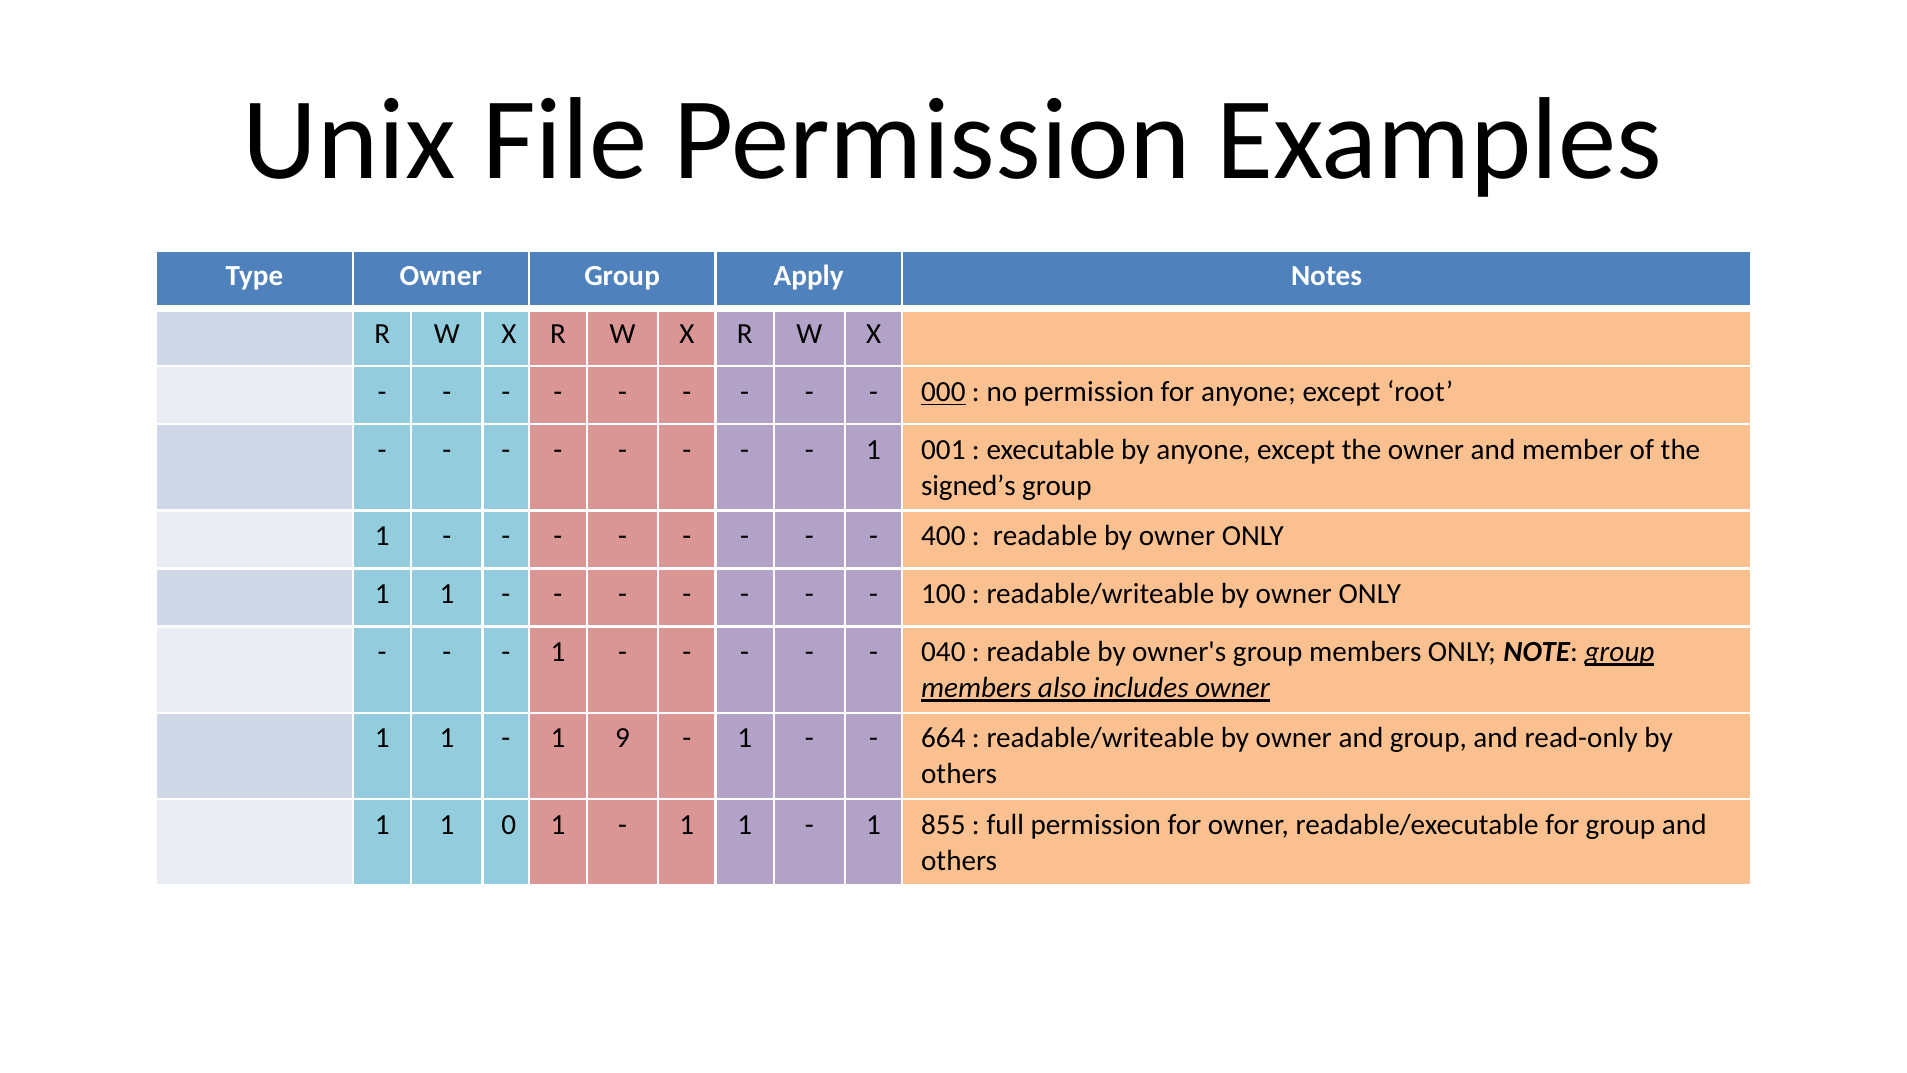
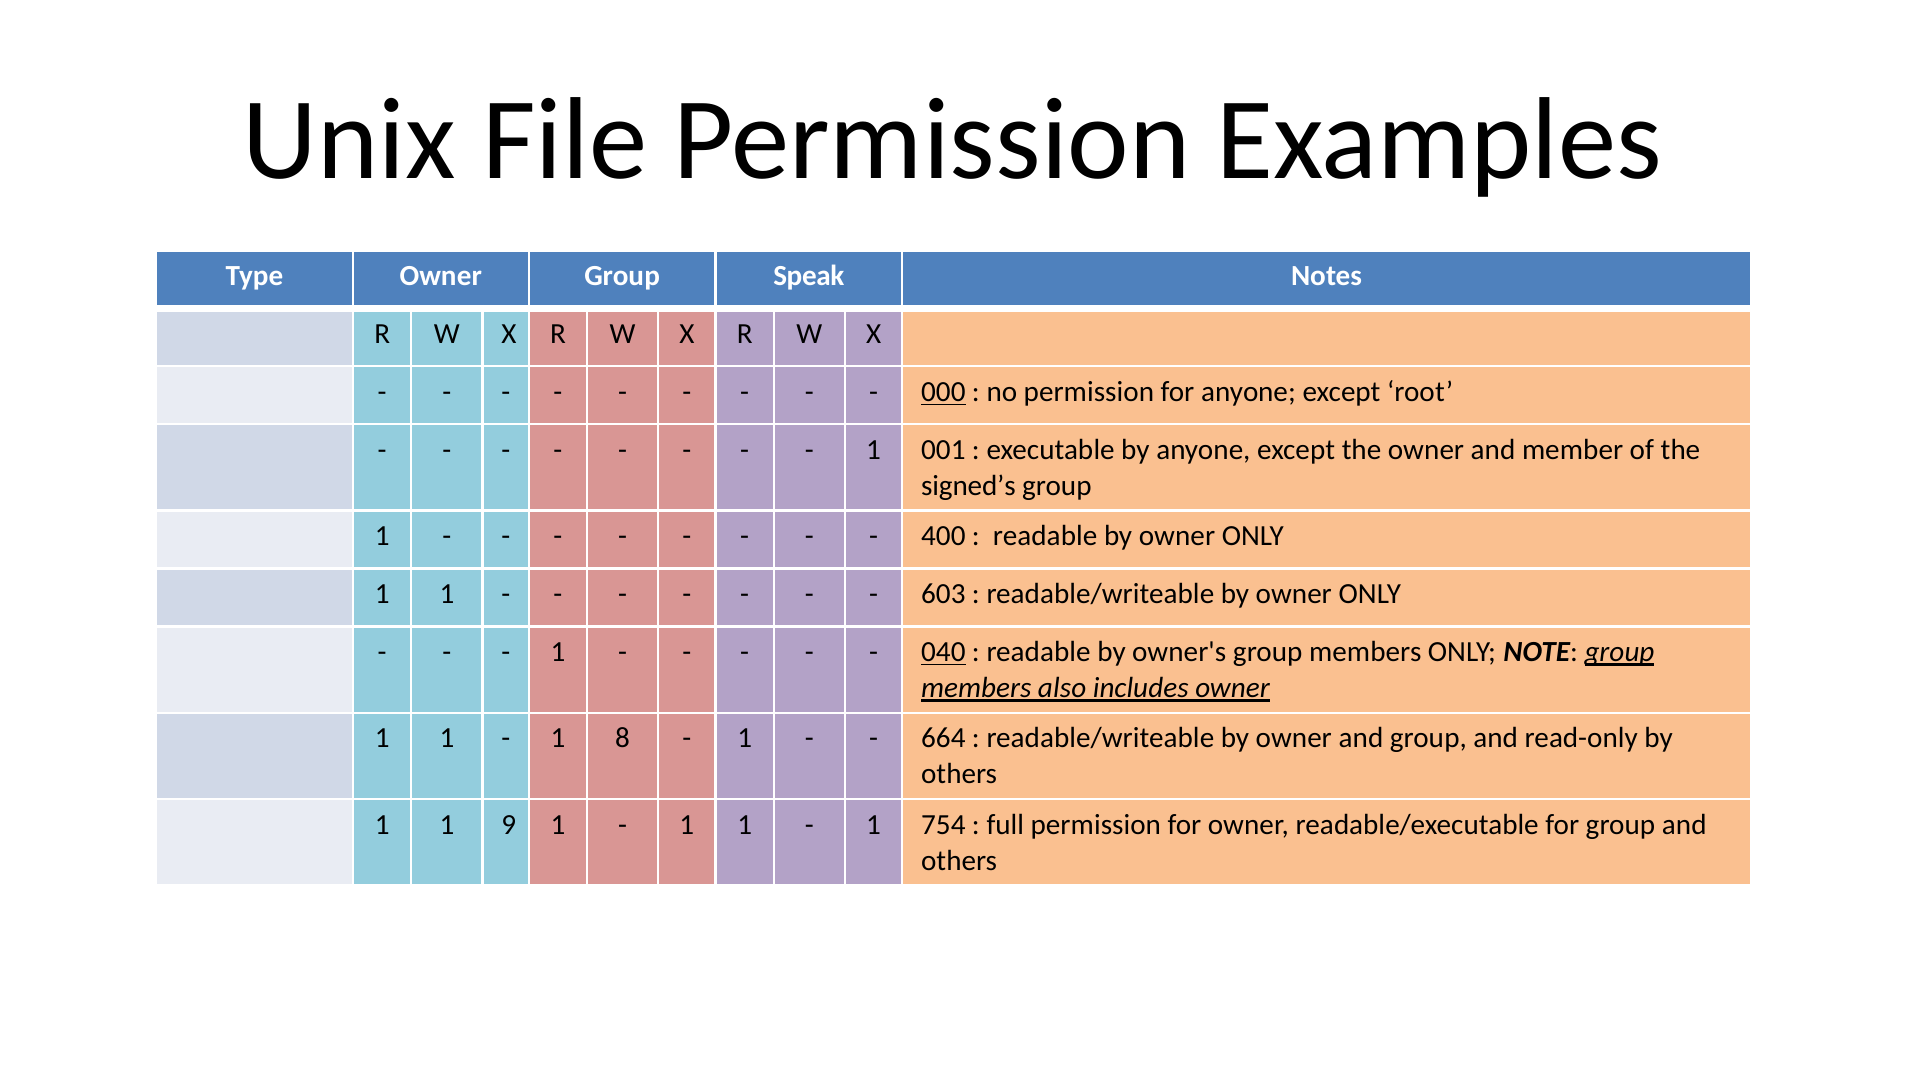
Apply: Apply -> Speak
100: 100 -> 603
040 underline: none -> present
9: 9 -> 8
0: 0 -> 9
855: 855 -> 754
